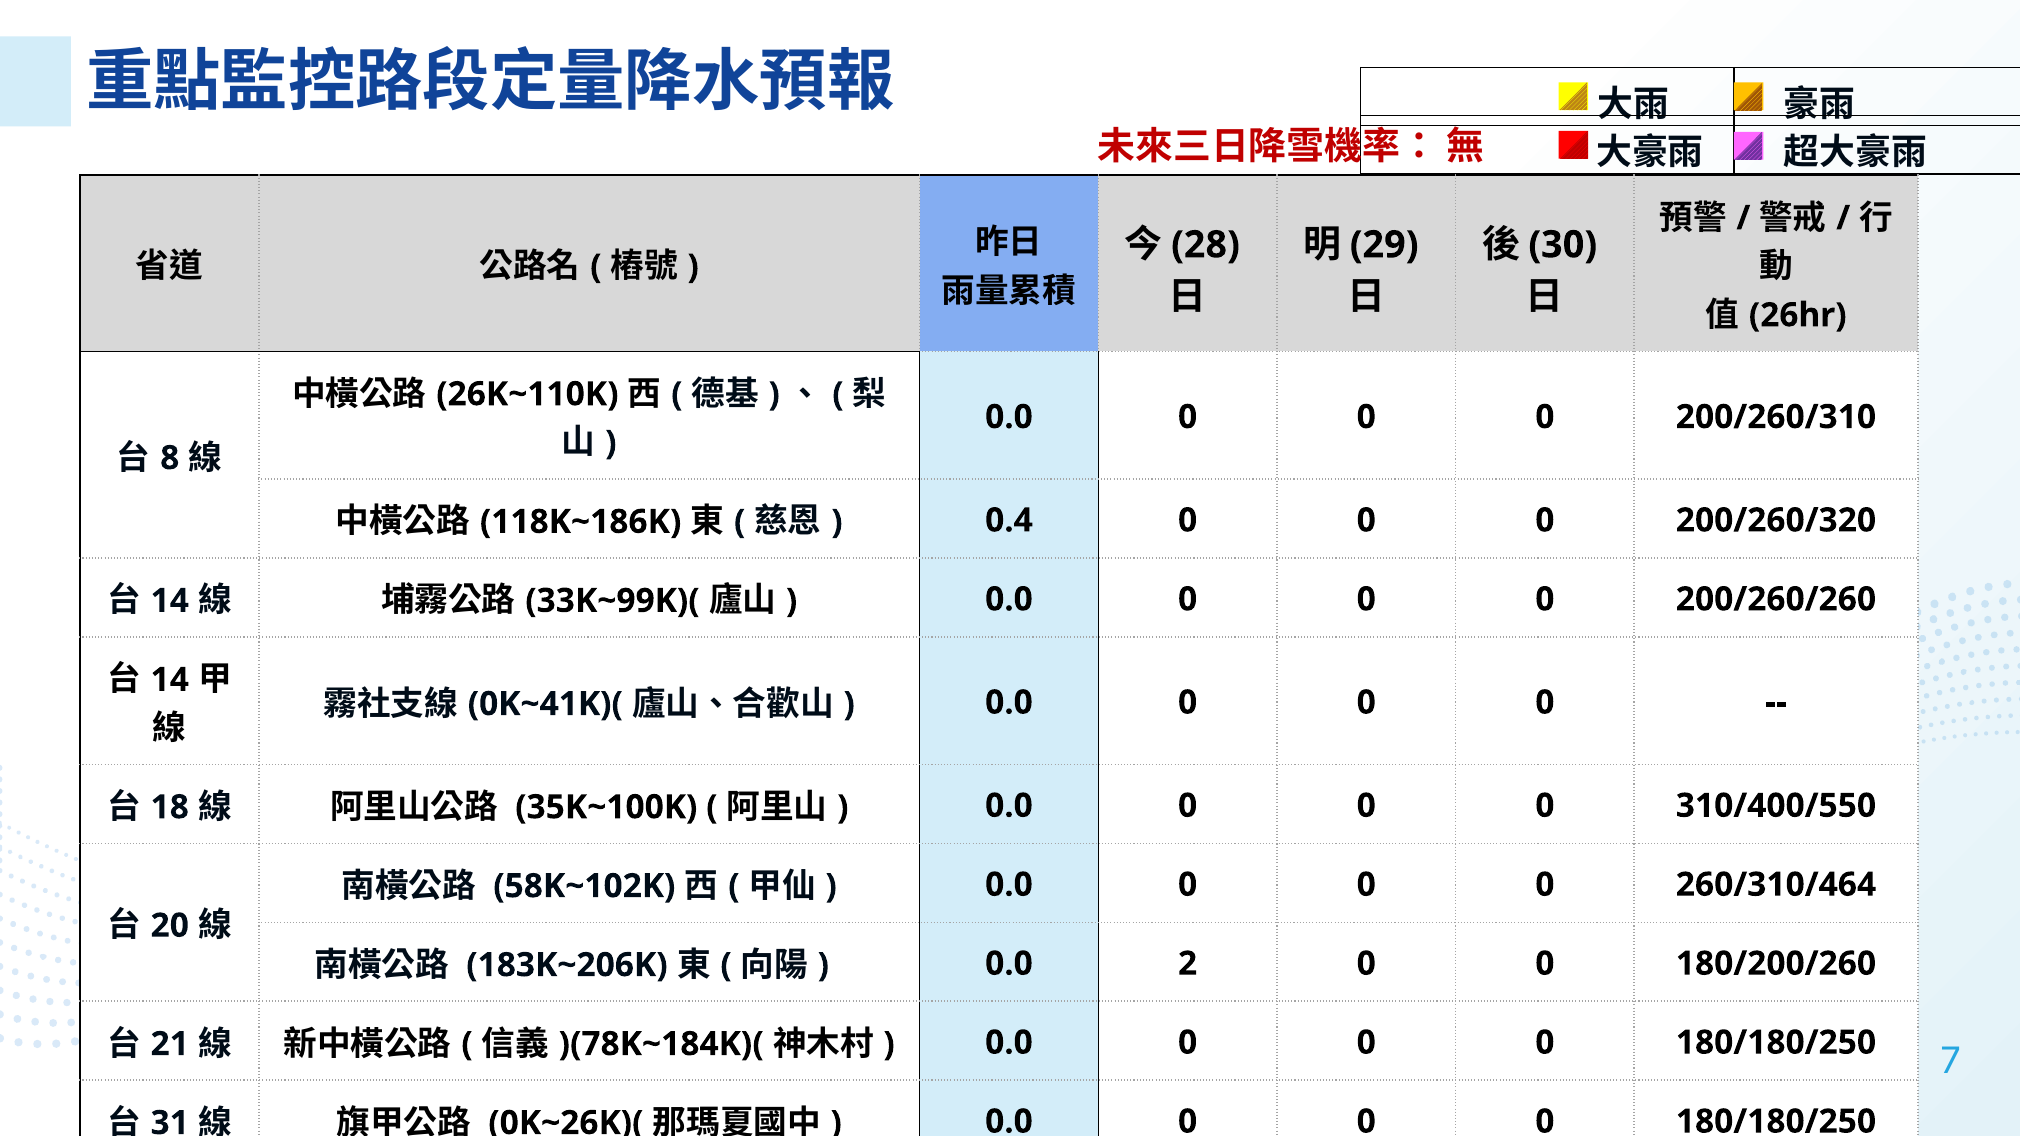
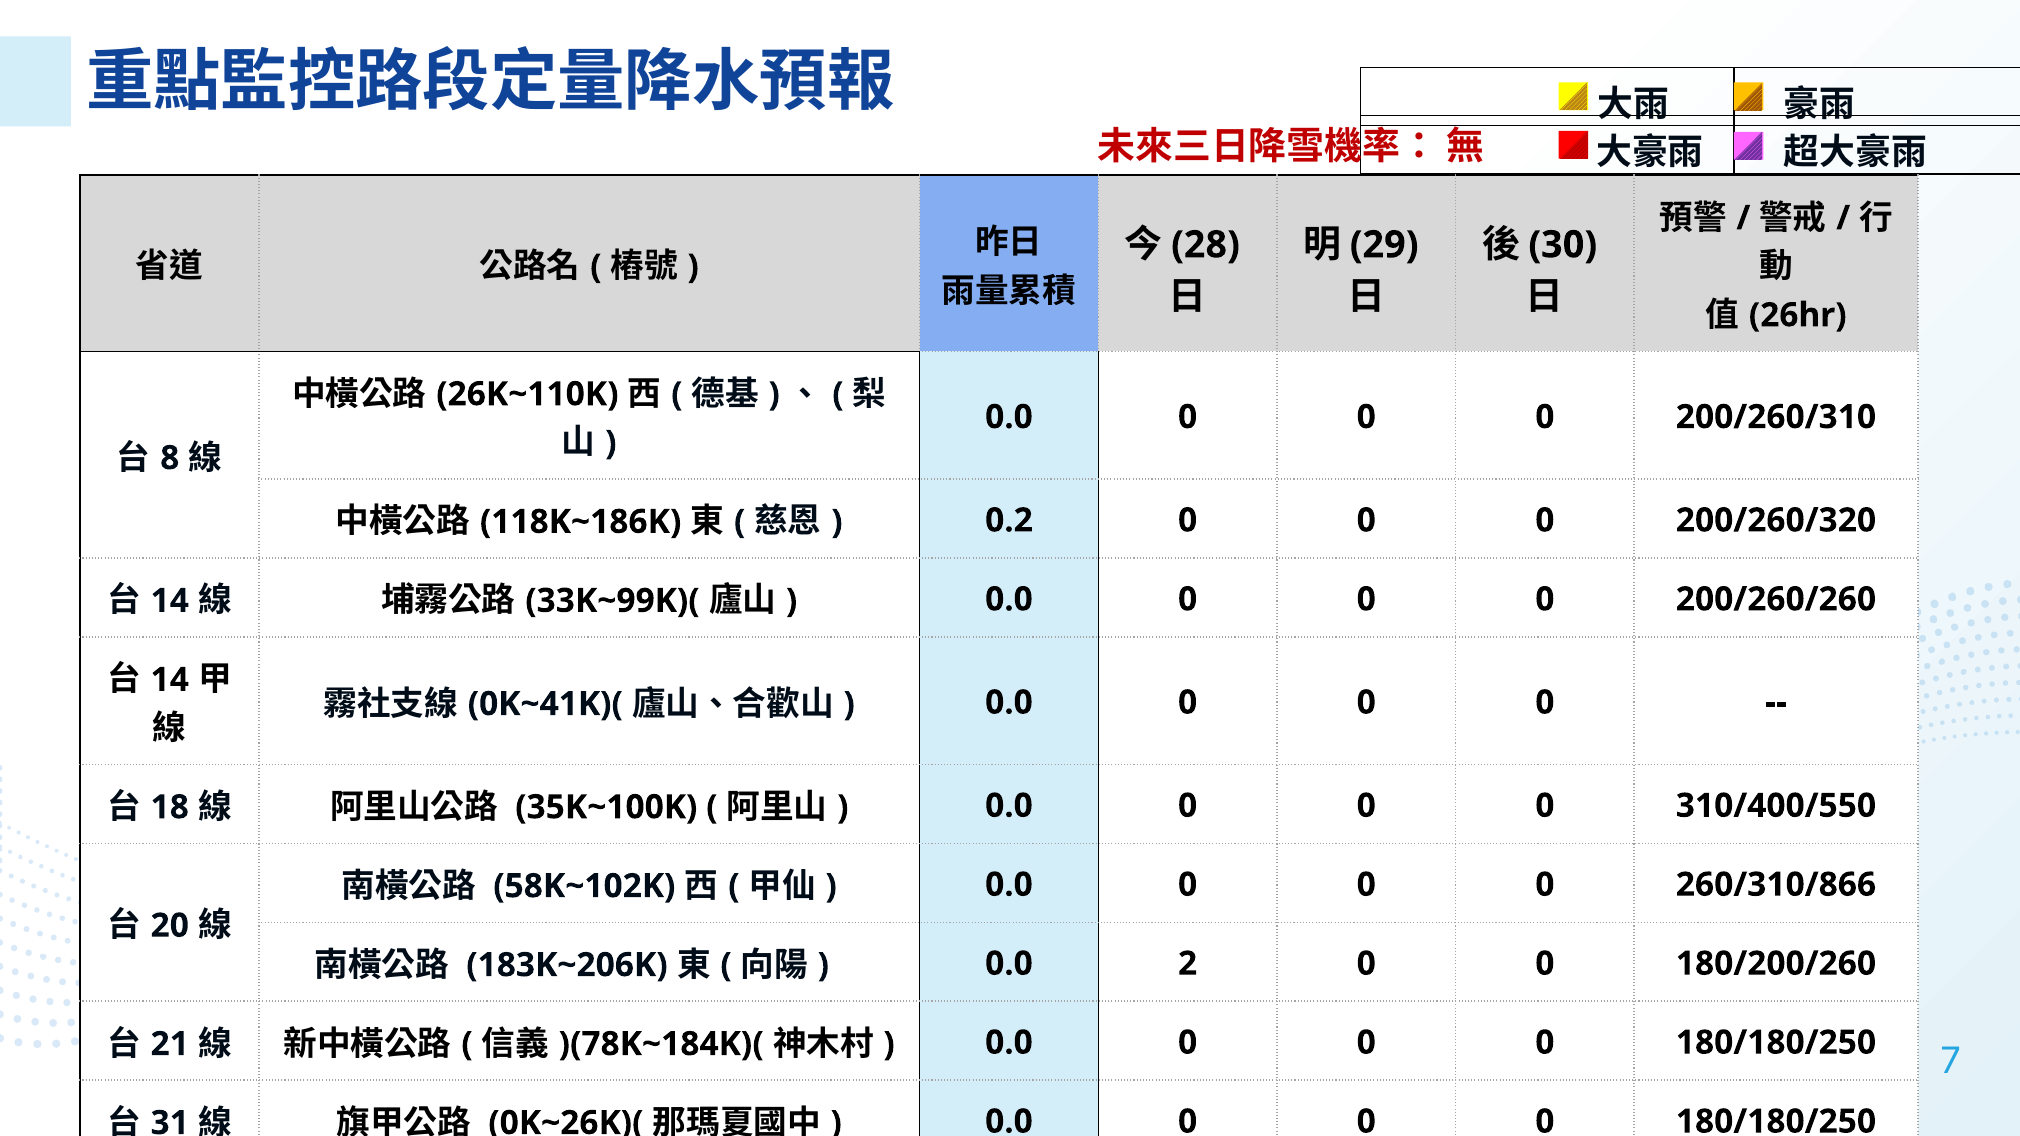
0.4: 0.4 -> 0.2
260/310/464: 260/310/464 -> 260/310/866
